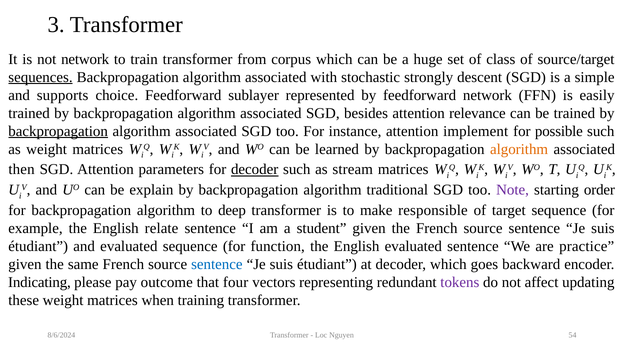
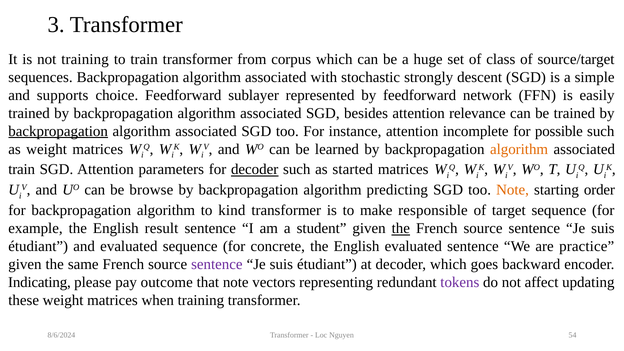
not network: network -> training
sequences underline: present -> none
implement: implement -> incomplete
then at (22, 170): then -> train
stream: stream -> started
explain: explain -> browse
traditional: traditional -> predicting
Note at (513, 190) colour: purple -> orange
deep: deep -> kind
relate: relate -> result
the at (401, 228) underline: none -> present
function: function -> concrete
sentence at (217, 264) colour: blue -> purple
that four: four -> note
